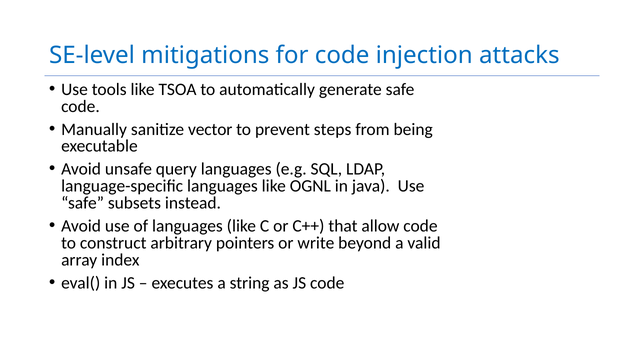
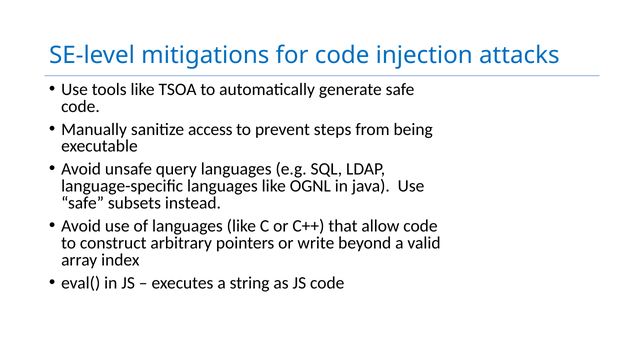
vector: vector -> access
